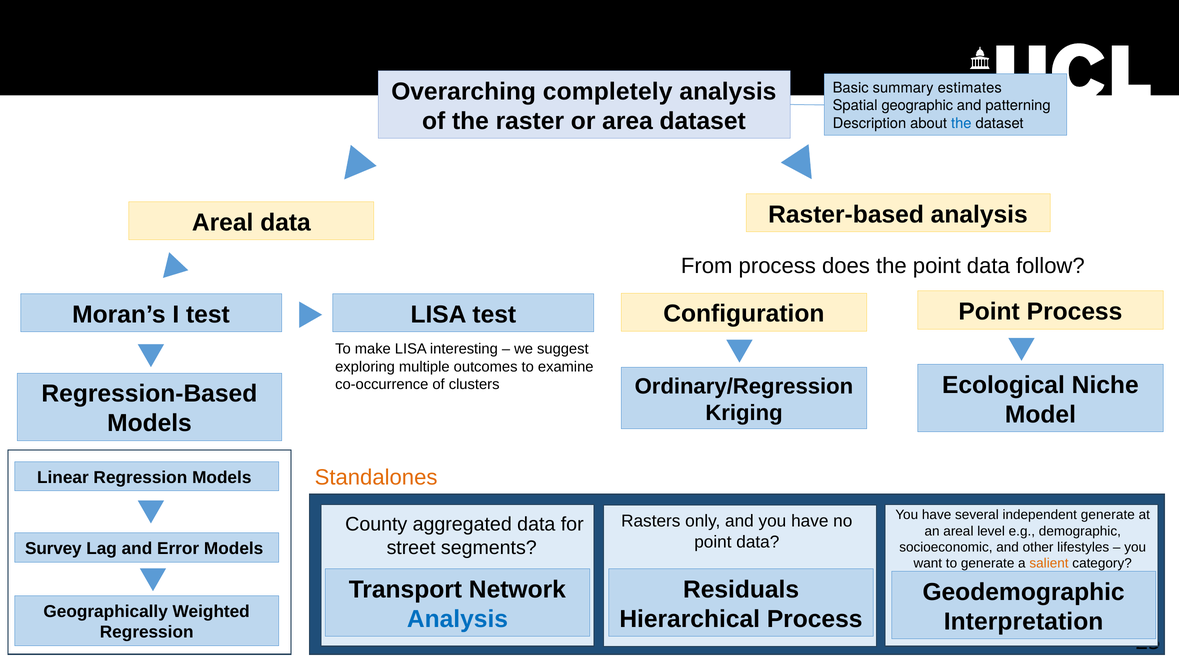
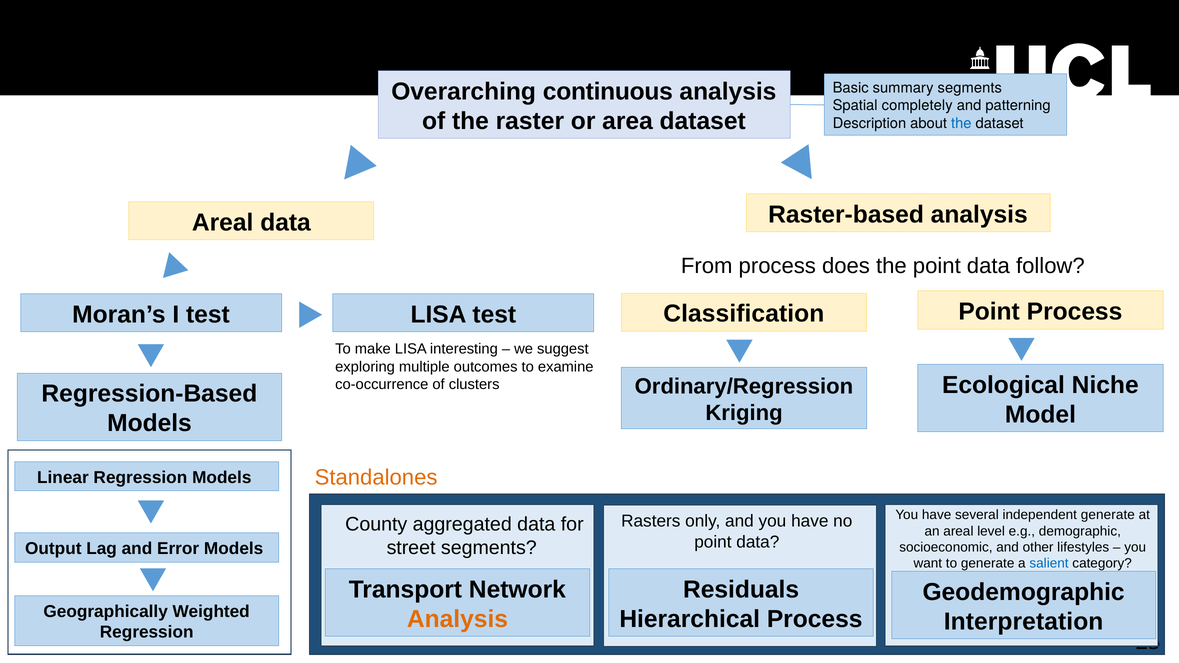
completely: completely -> continuous
summary estimates: estimates -> segments
geographic: geographic -> completely
Configuration: Configuration -> Classification
Survey: Survey -> Output
salient colour: orange -> blue
Analysis at (457, 619) colour: blue -> orange
